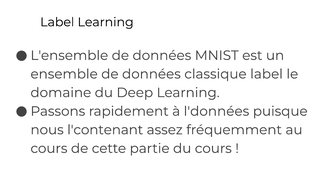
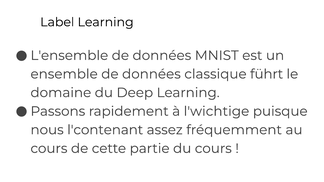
classique label: label -> führt
l'données: l'données -> l'wichtige
